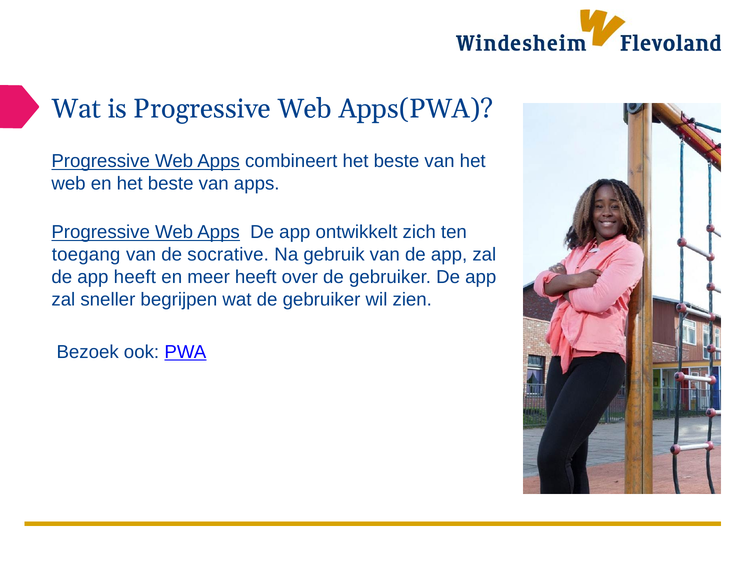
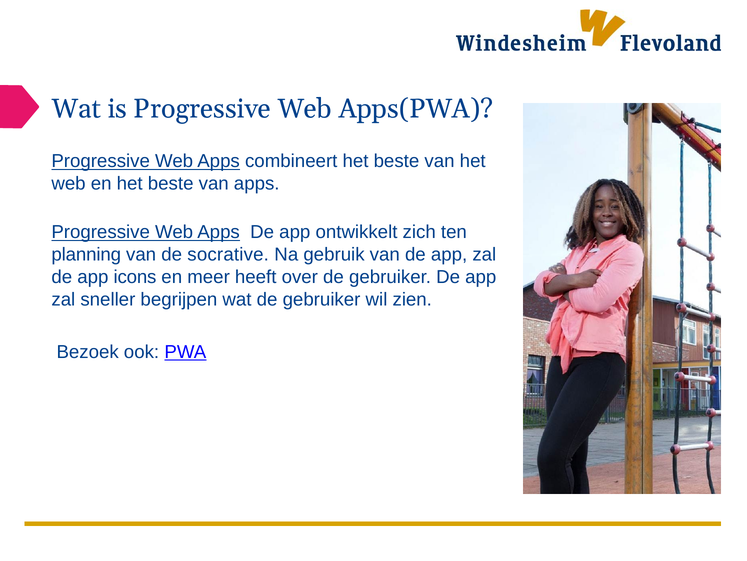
toegang: toegang -> planning
app heeft: heeft -> icons
